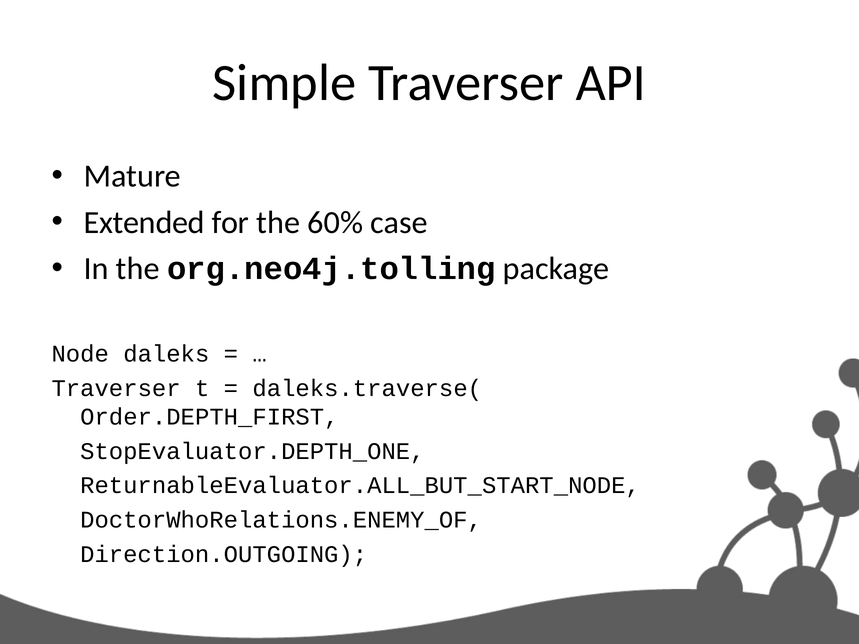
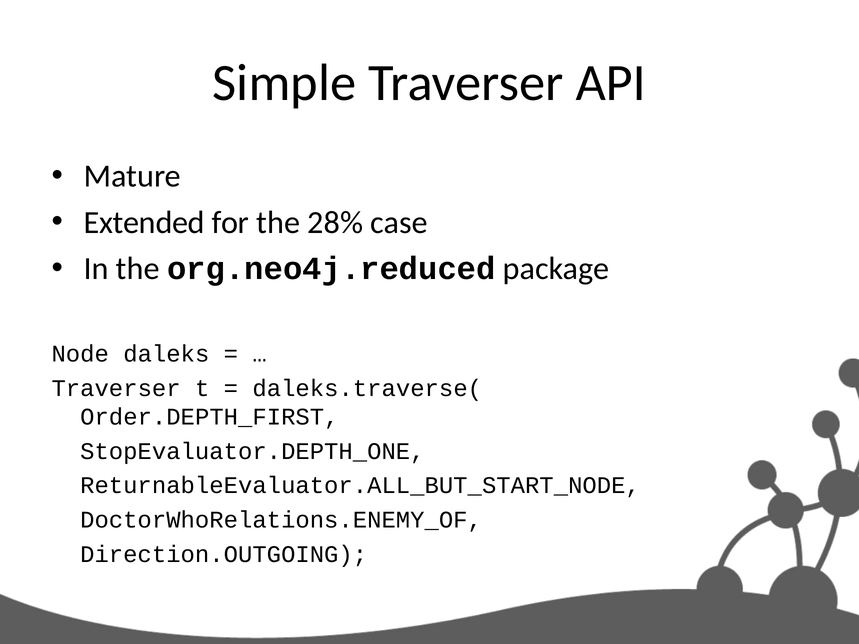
60%: 60% -> 28%
org.neo4j.tolling: org.neo4j.tolling -> org.neo4j.reduced
